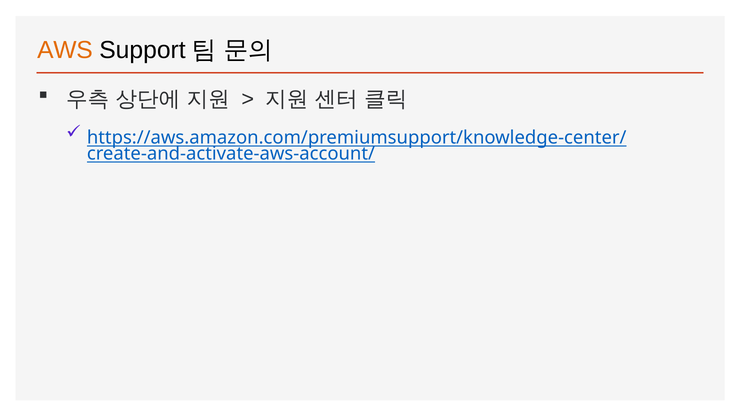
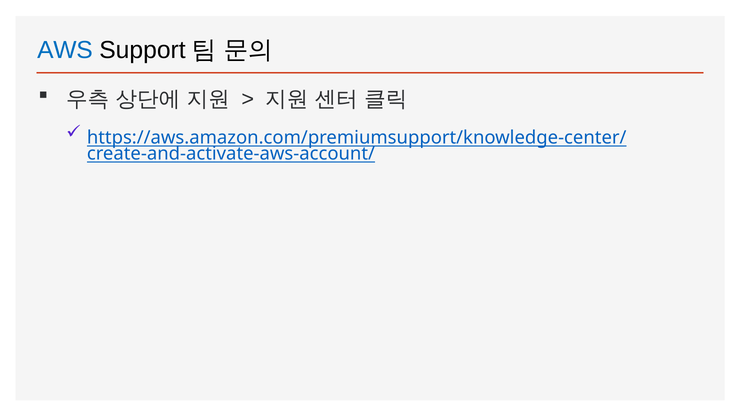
AWS colour: orange -> blue
